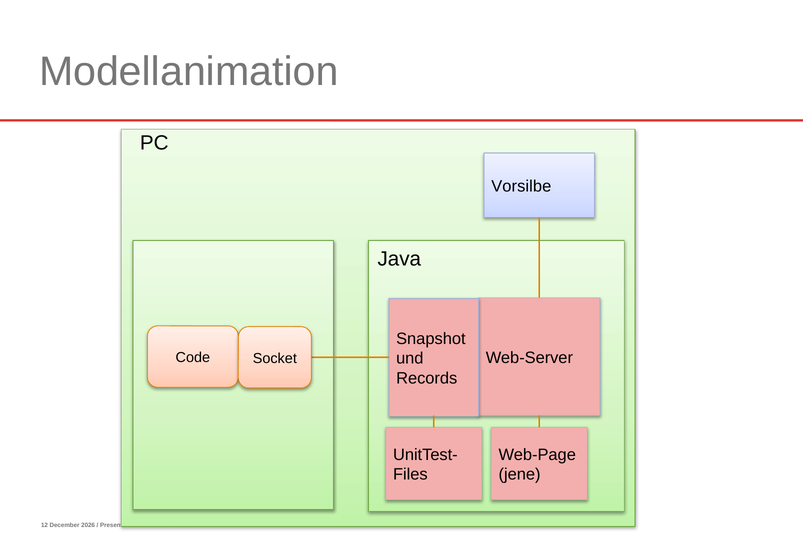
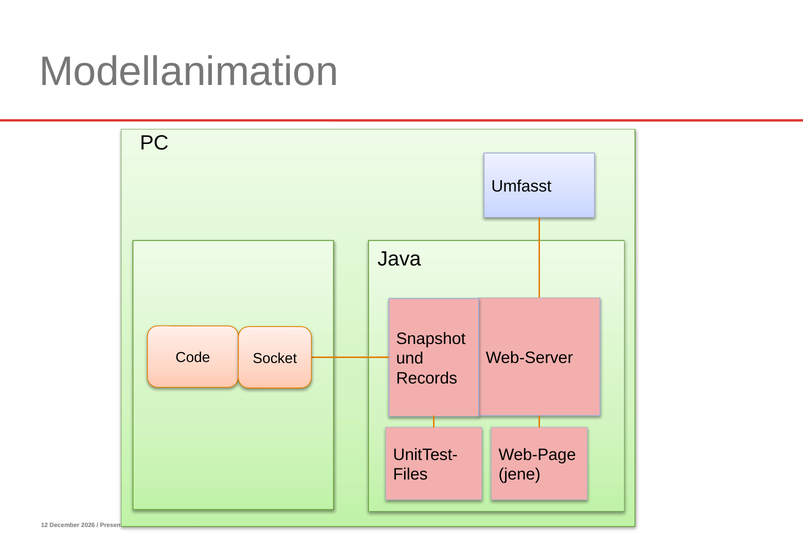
Vorsilbe: Vorsilbe -> Umfasst
